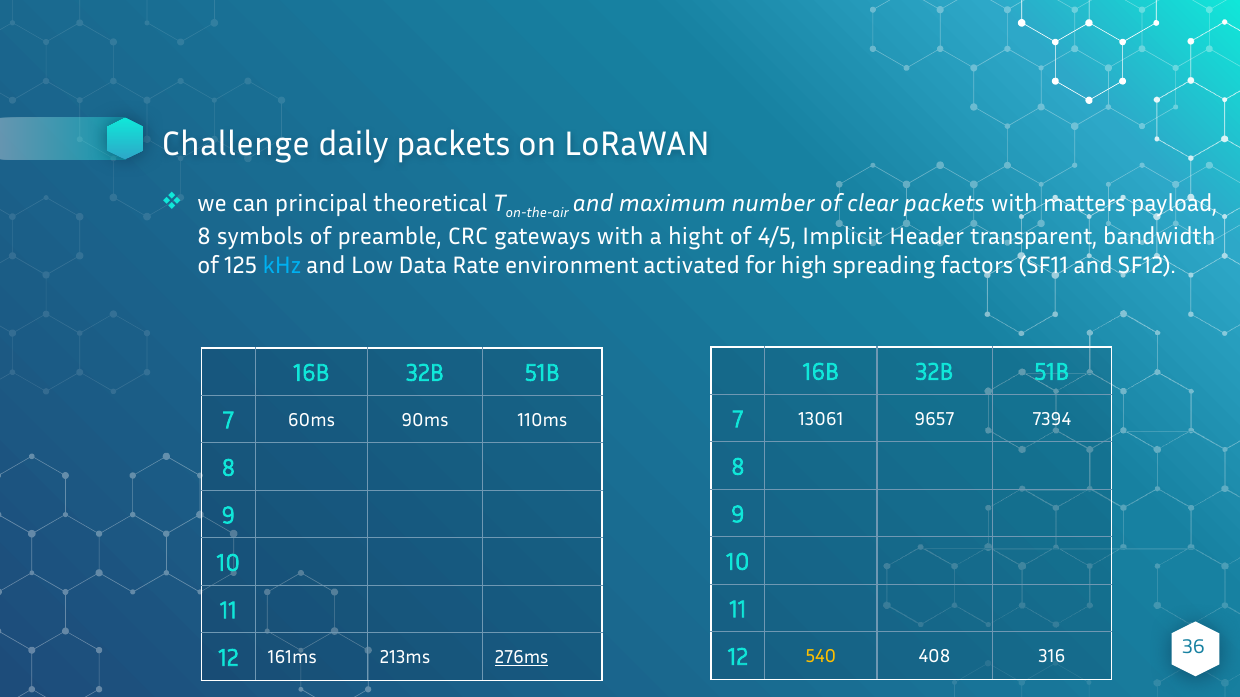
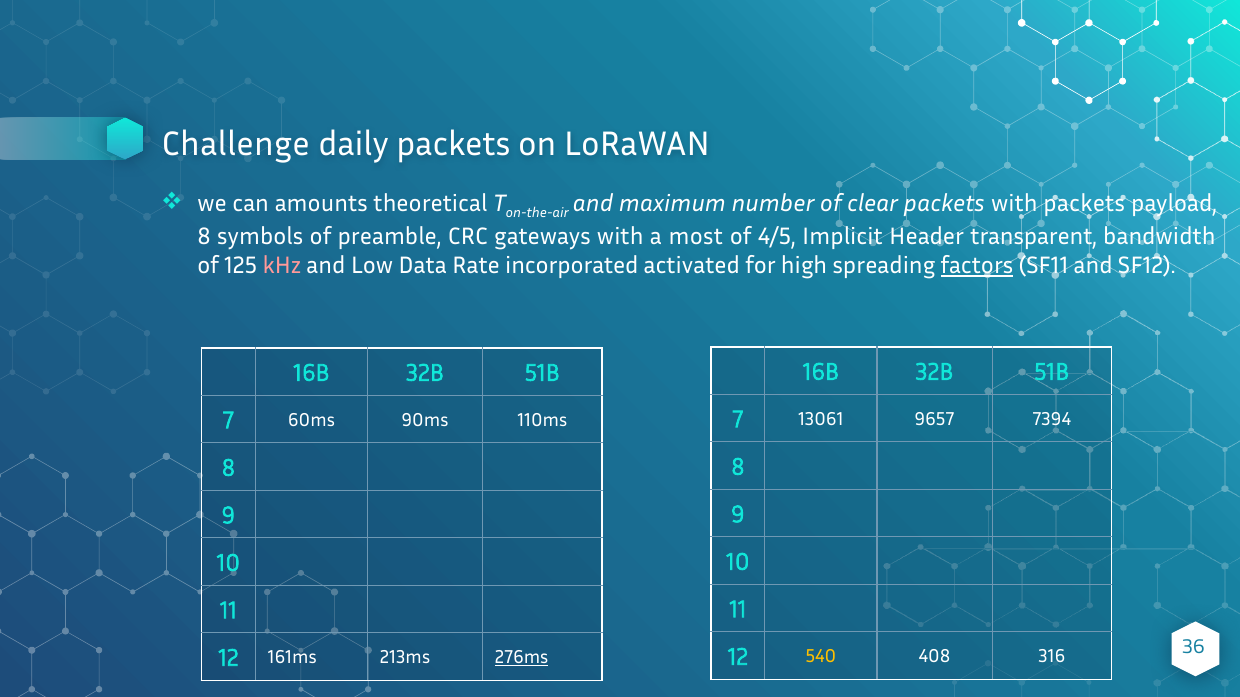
principal: principal -> amounts
with matters: matters -> packets
hight: hight -> most
kHz colour: light blue -> pink
environment: environment -> incorporated
factors underline: none -> present
